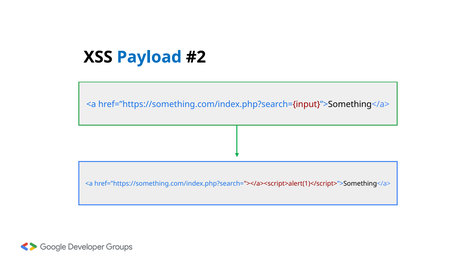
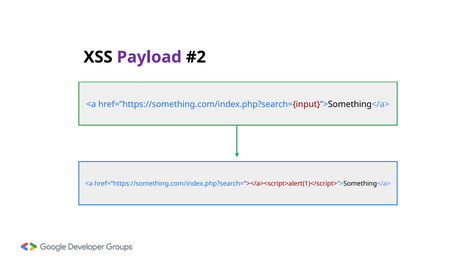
Payload colour: blue -> purple
